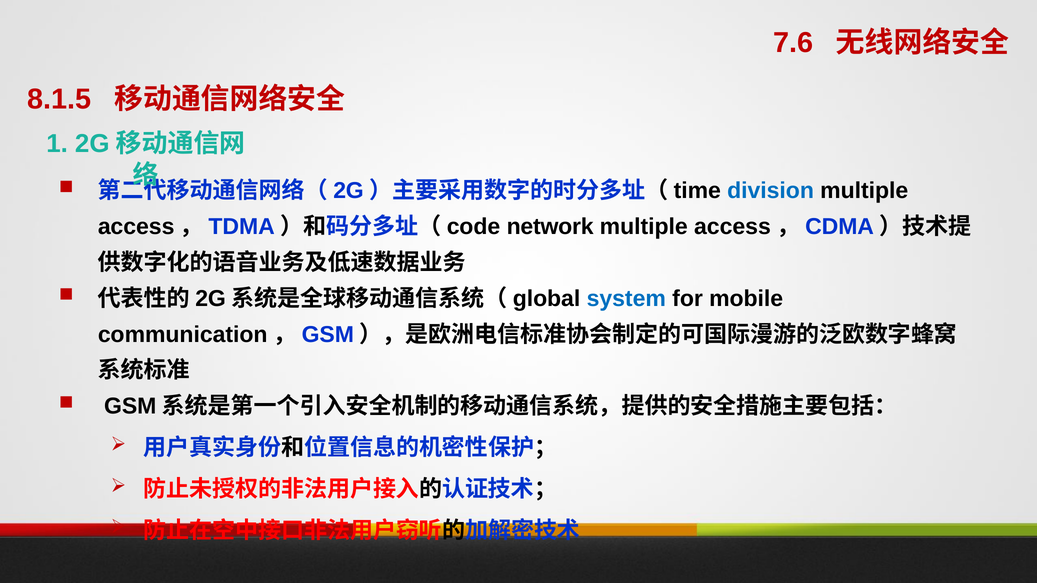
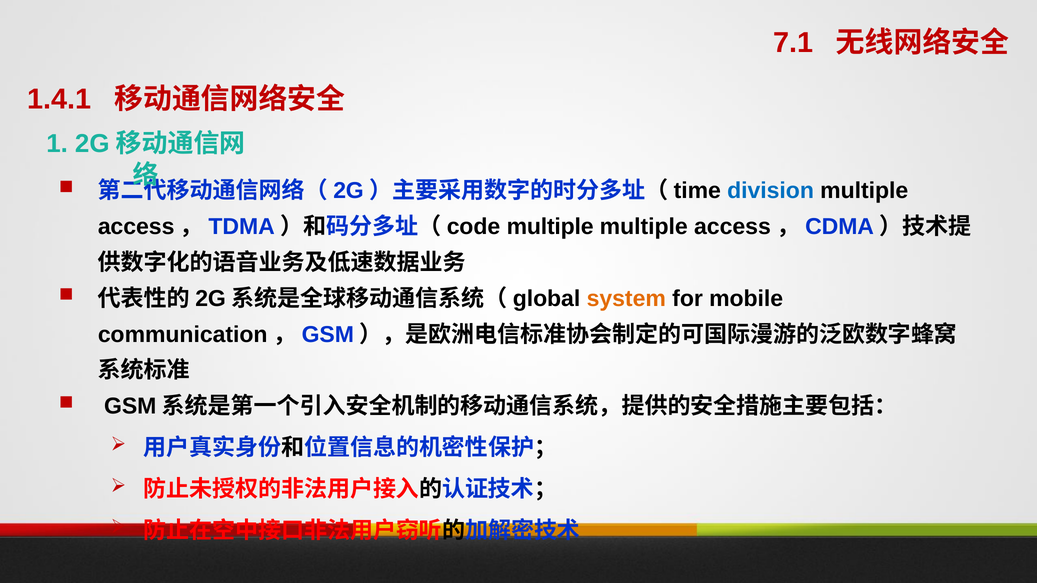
7.6: 7.6 -> 7.1
8.1.5: 8.1.5 -> 1.4.1
network at (550, 227): network -> multiple
system colour: blue -> orange
